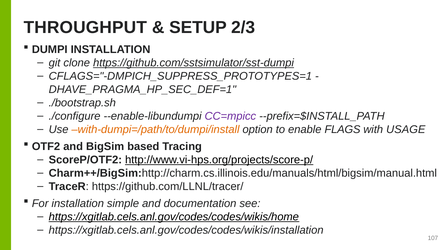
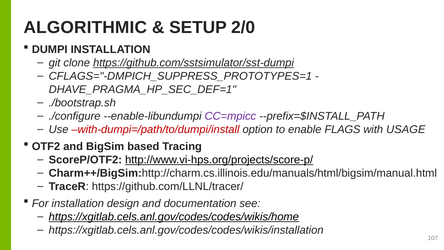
THROUGHPUT: THROUGHPUT -> ALGORITHMIC
2/3: 2/3 -> 2/0
with-dumpi=/path/to/dumpi/install colour: orange -> red
simple: simple -> design
